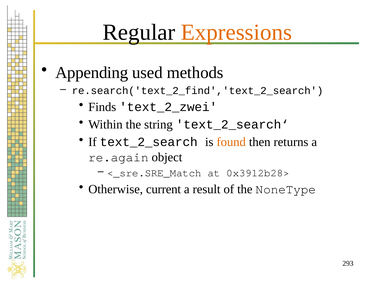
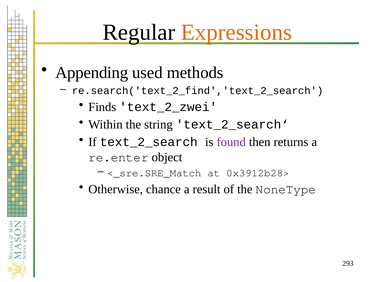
found colour: orange -> purple
re.again: re.again -> re.enter
current: current -> chance
